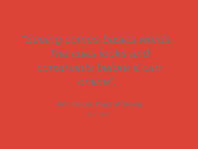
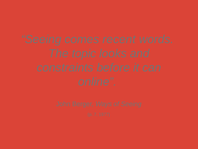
basics: basics -> recent
cues: cues -> topic
